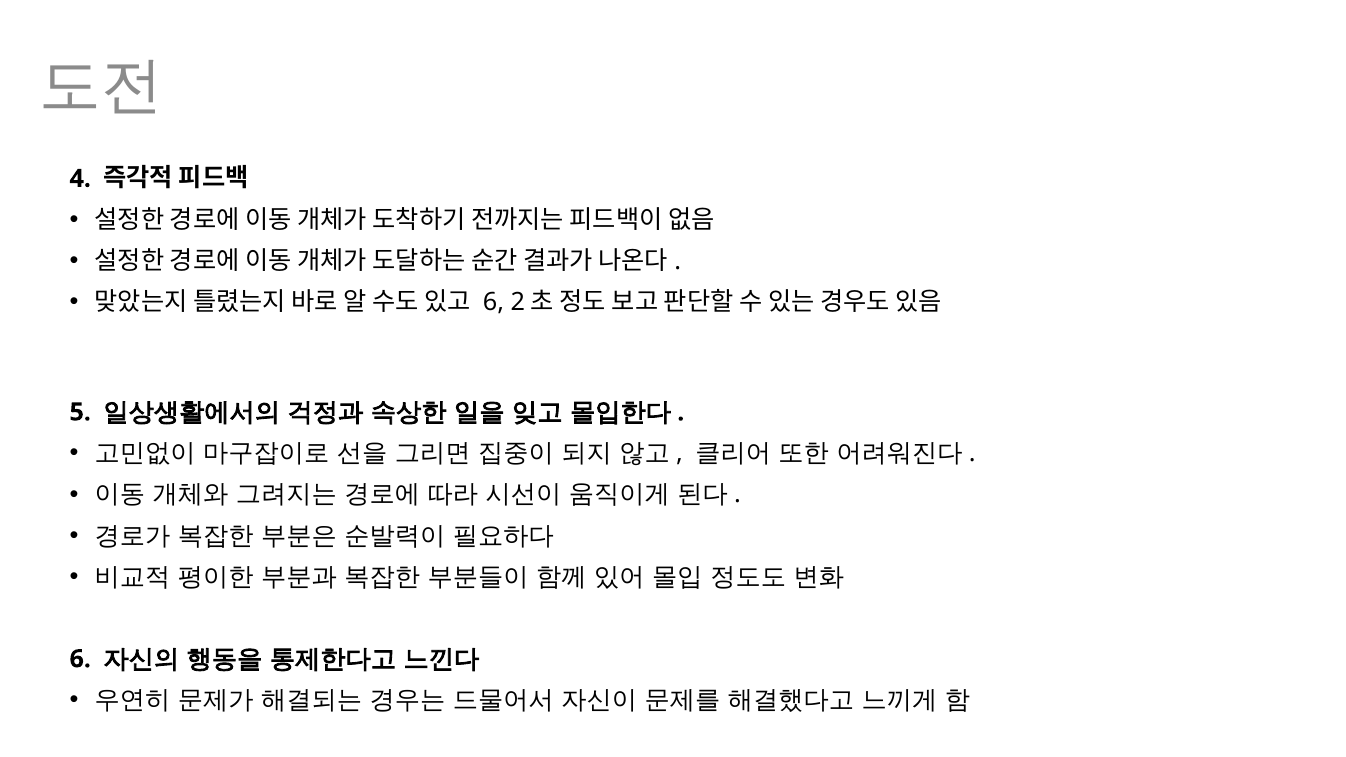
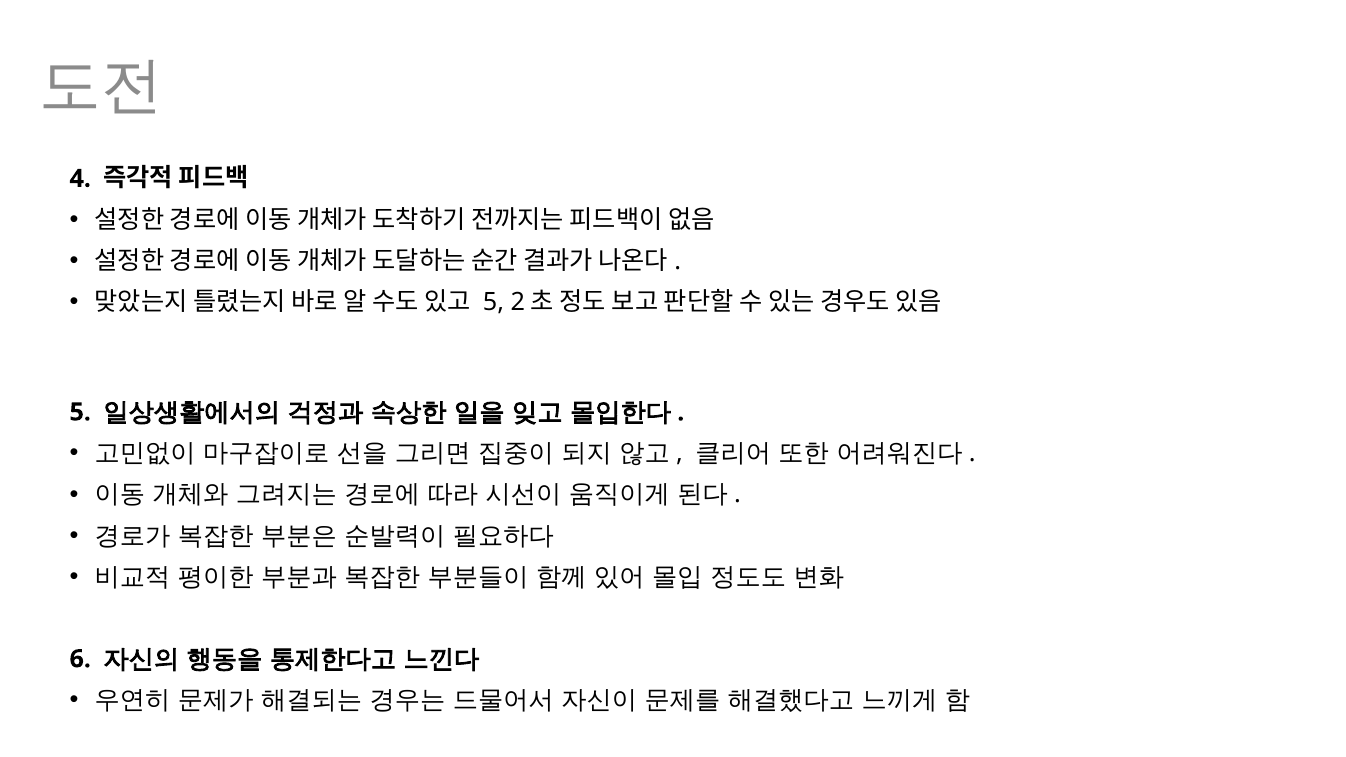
6 at (493, 302): 6 -> 5
